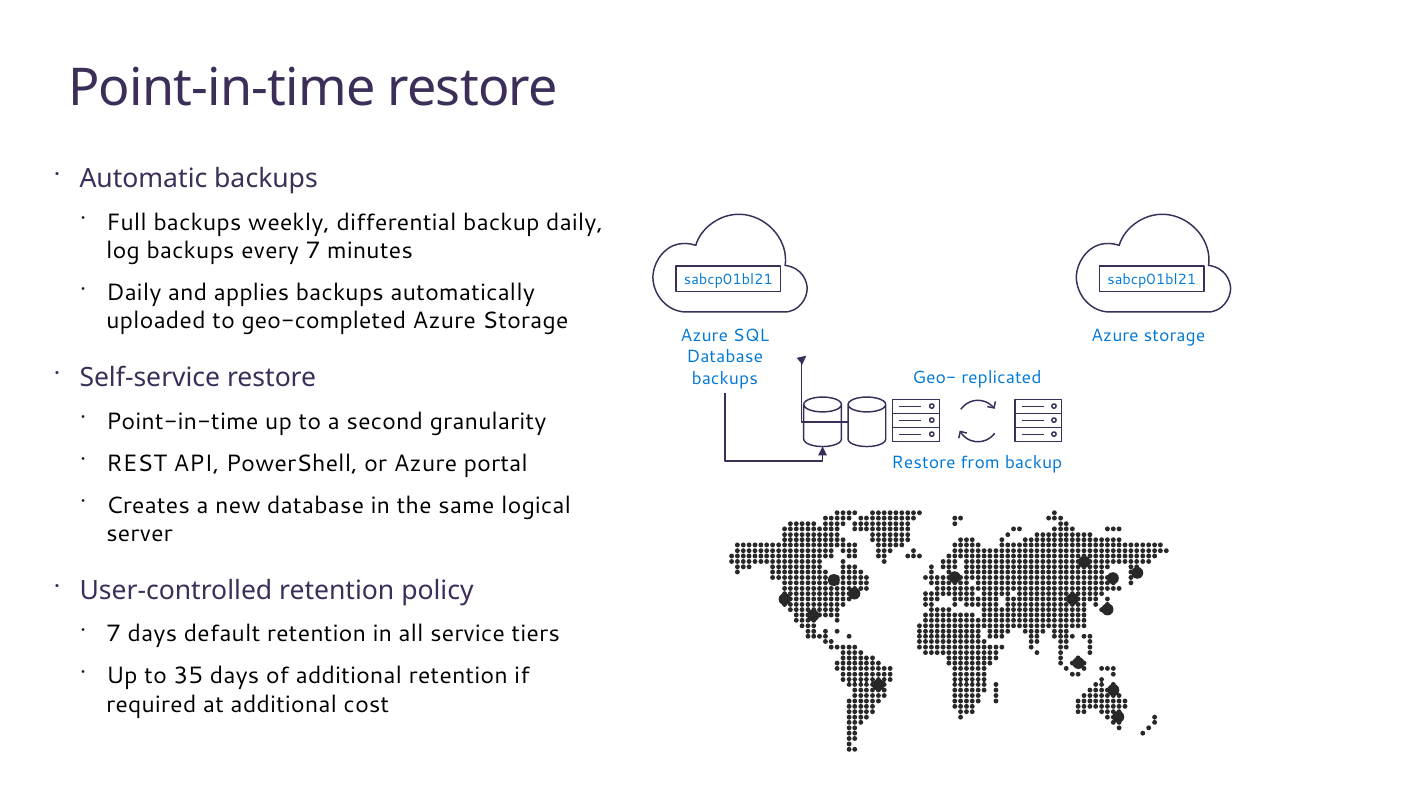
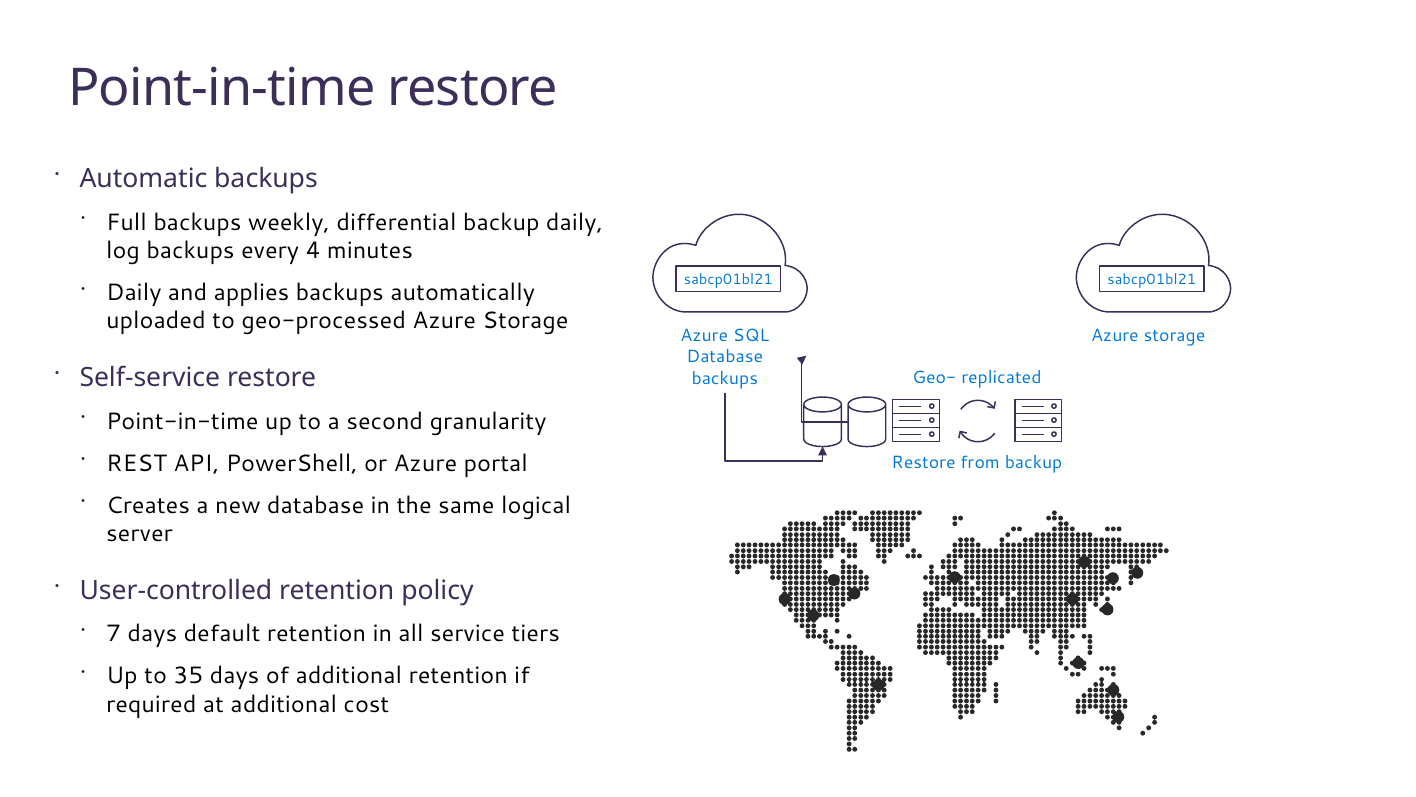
every 7: 7 -> 4
geo-completed: geo-completed -> geo-processed
